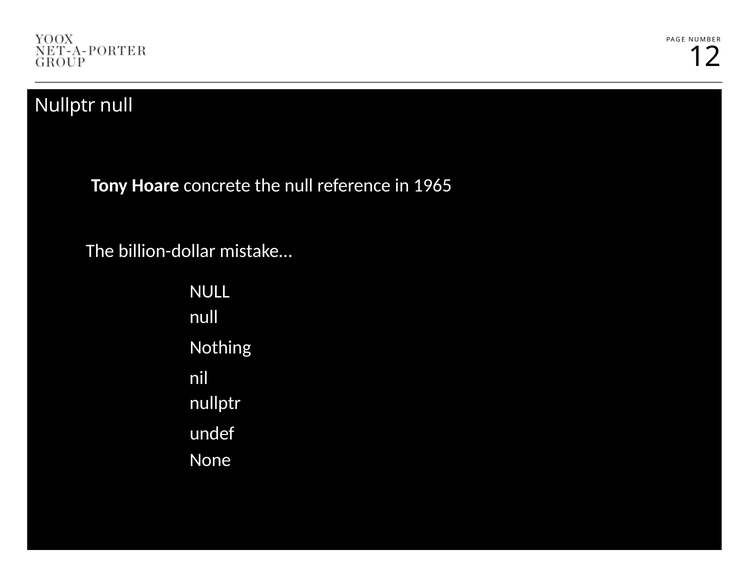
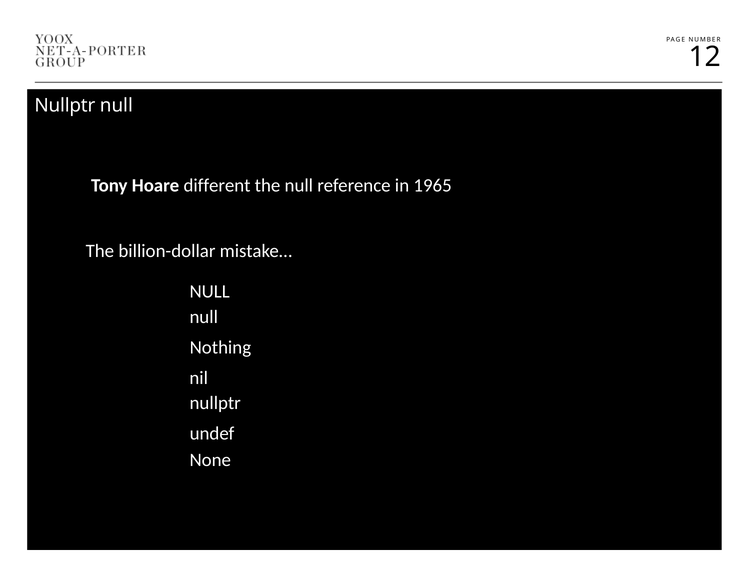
concrete: concrete -> different
